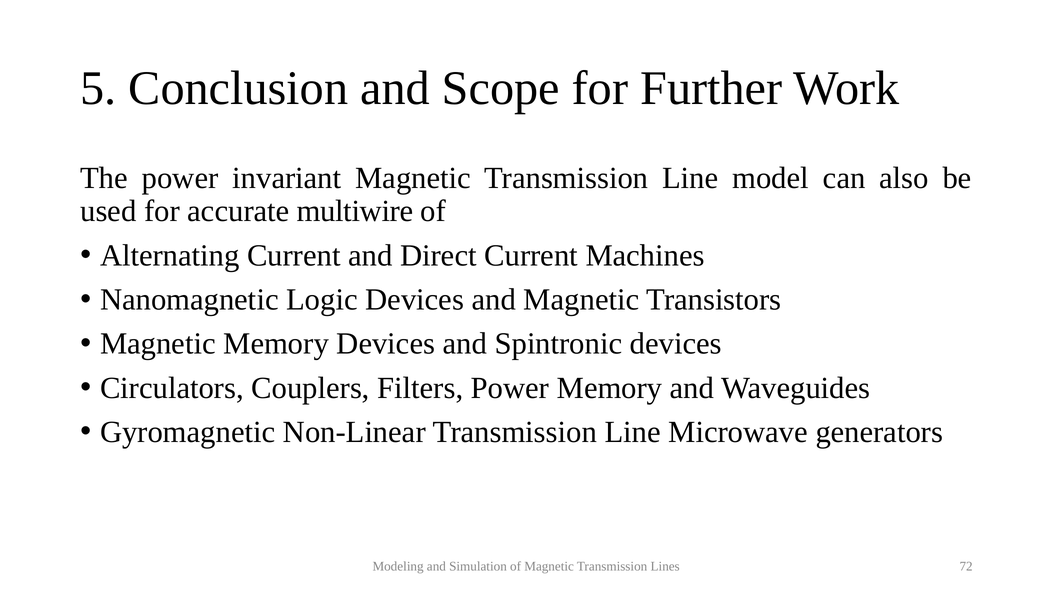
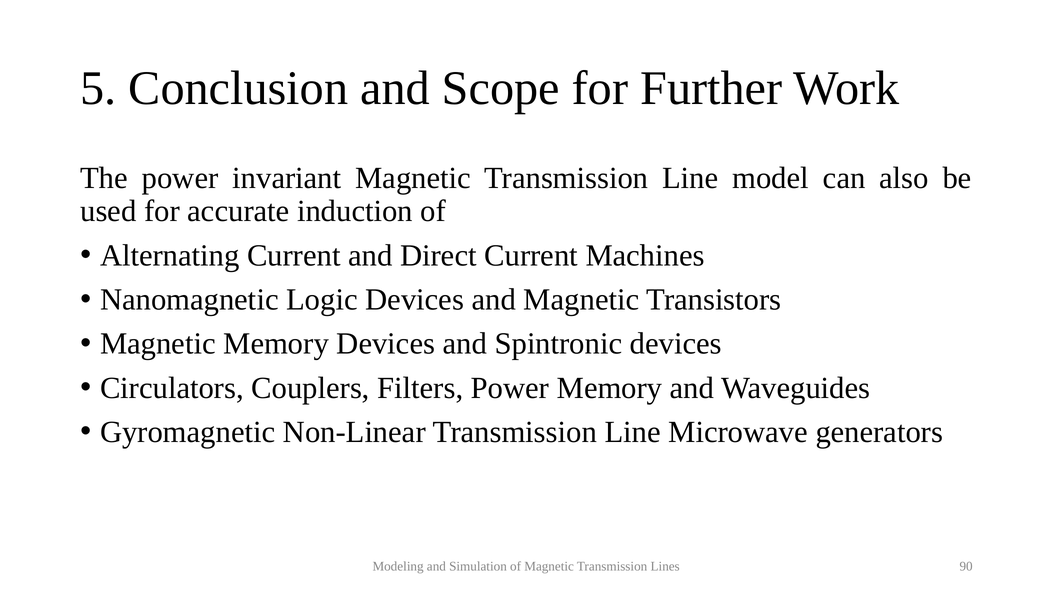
multiwire: multiwire -> induction
72: 72 -> 90
